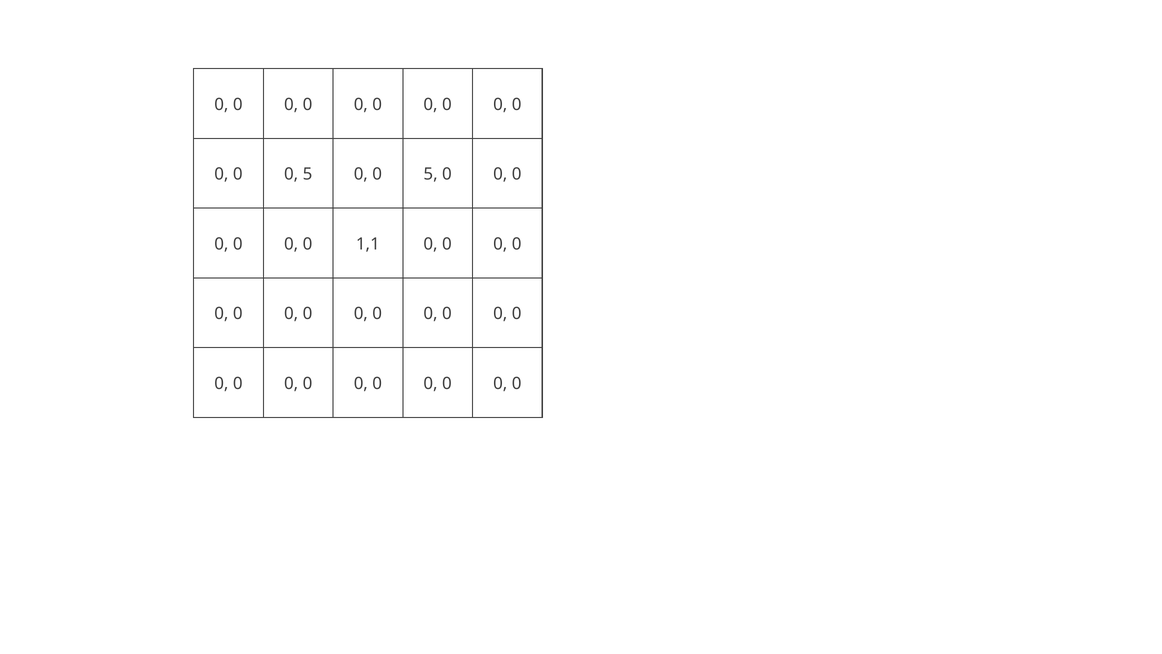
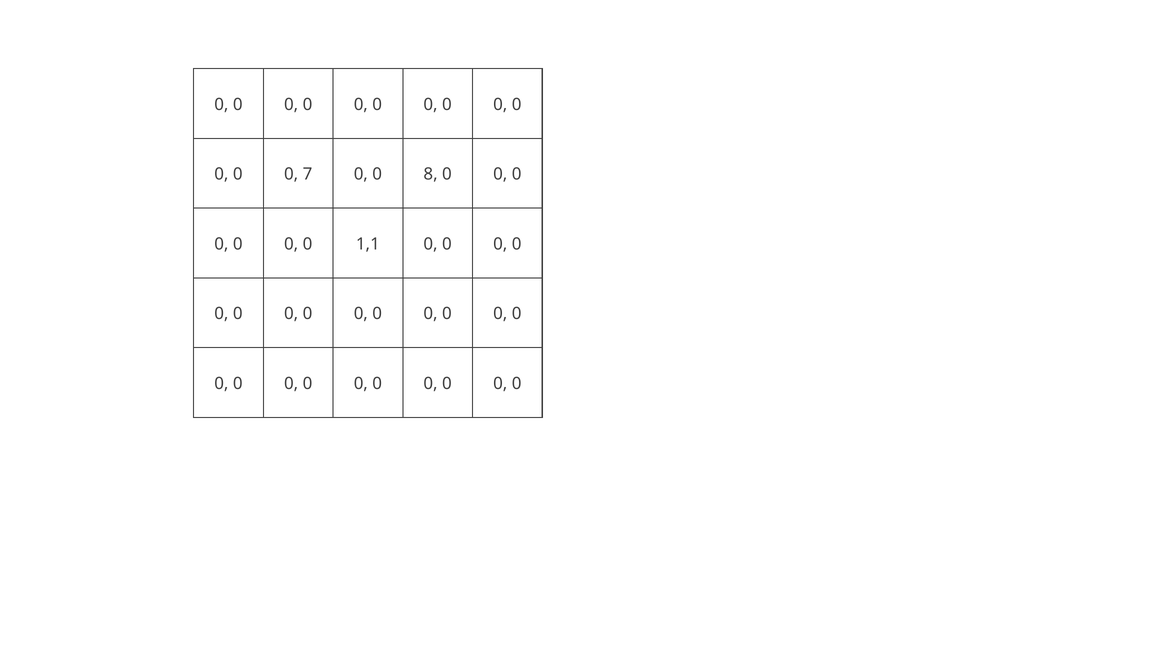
0 0 0 5: 5 -> 7
5 at (431, 174): 5 -> 8
